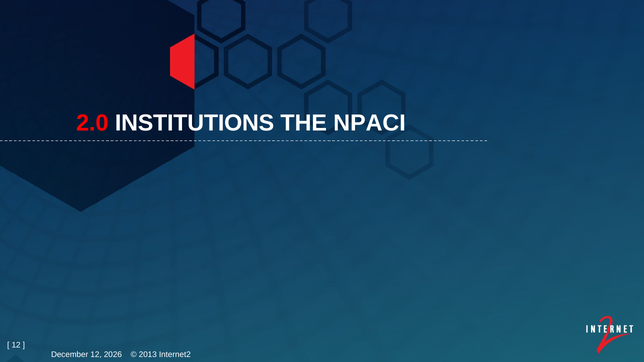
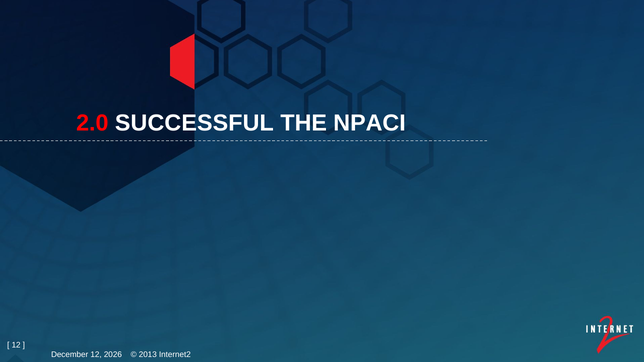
INSTITUTIONS: INSTITUTIONS -> SUCCESSFUL
